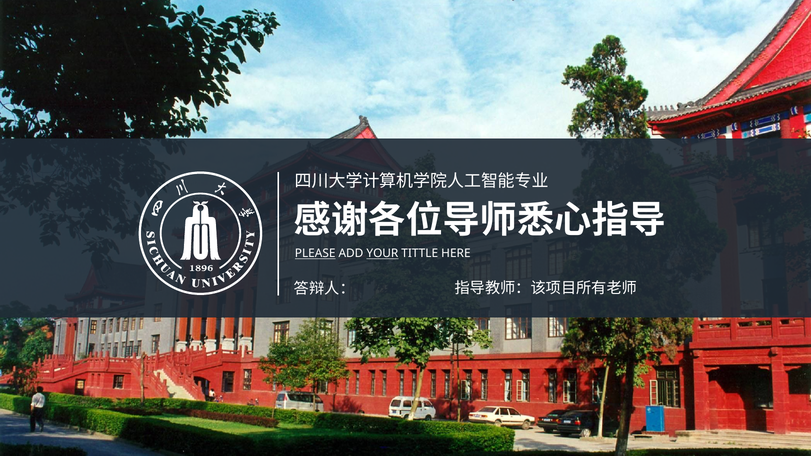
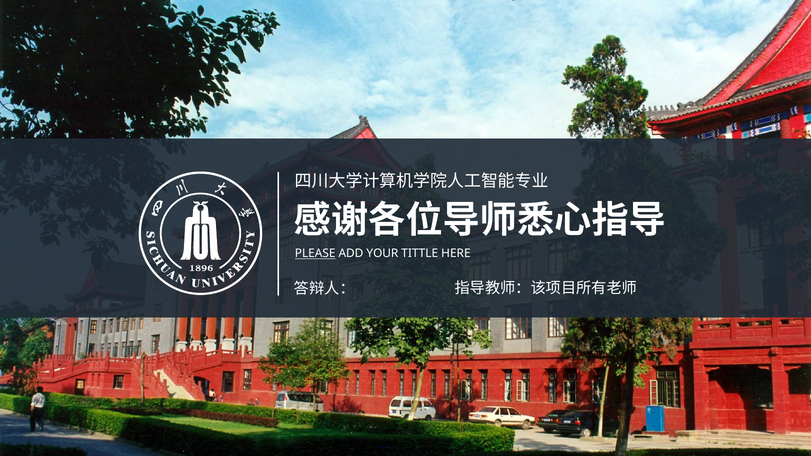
YOUR underline: present -> none
